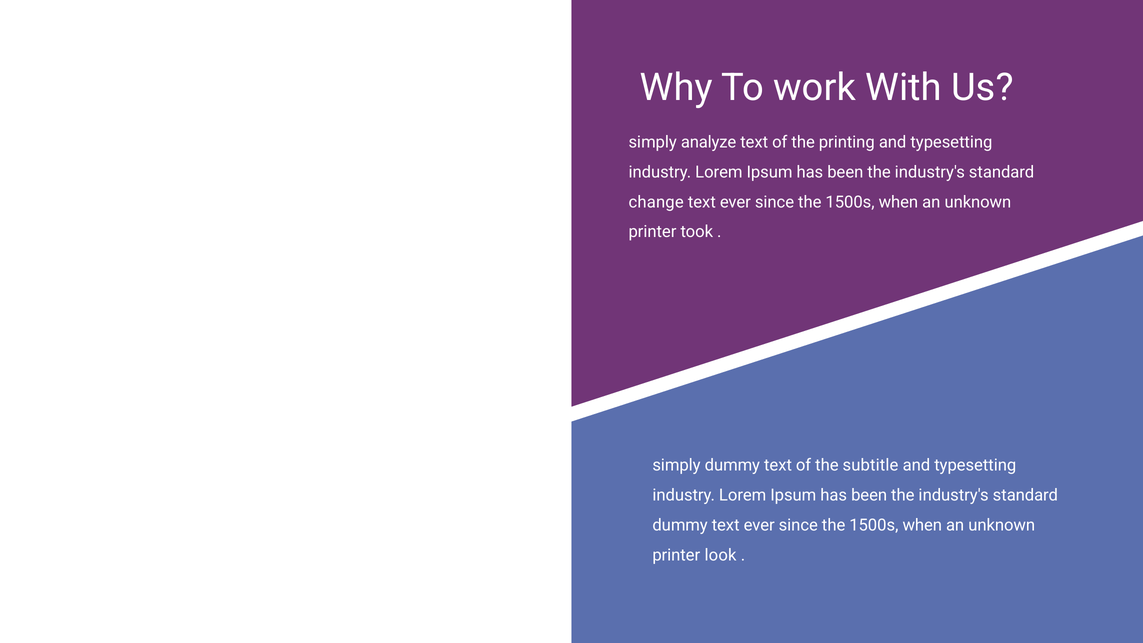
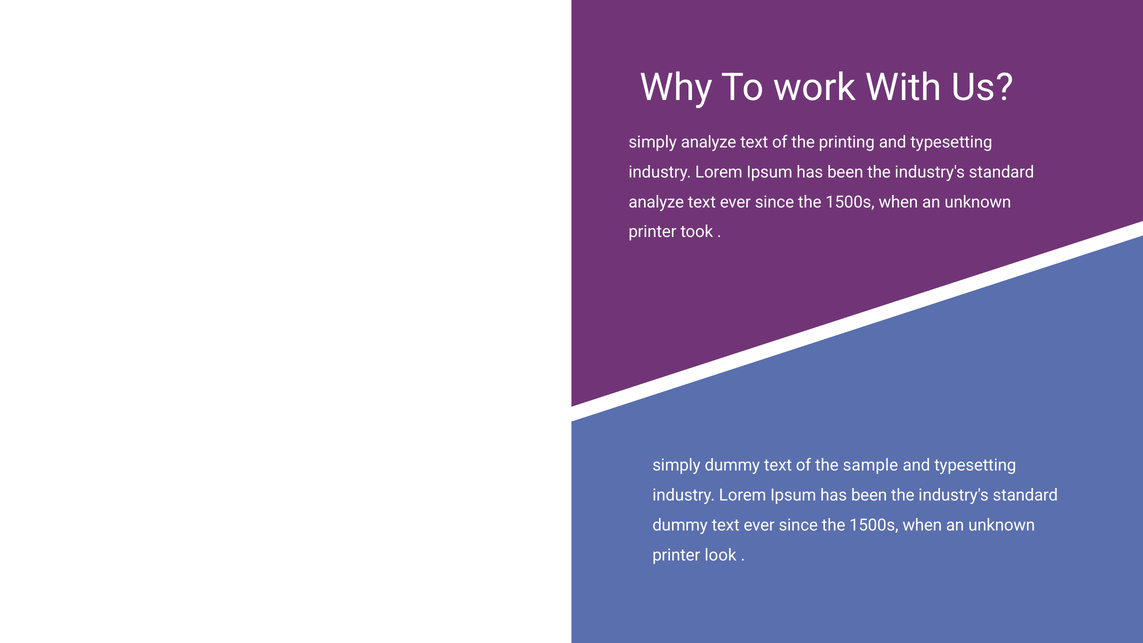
change at (656, 202): change -> analyze
subtitle: subtitle -> sample
